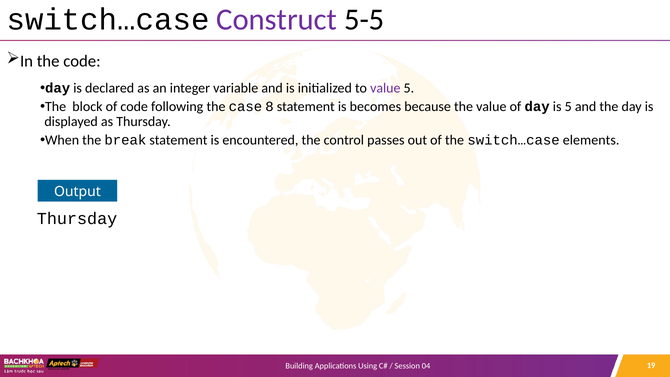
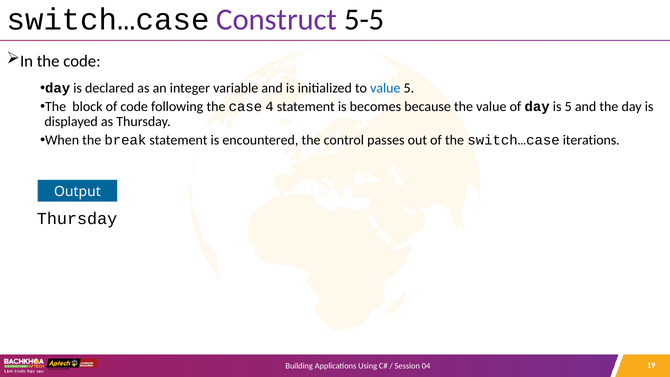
value at (385, 88) colour: purple -> blue
8: 8 -> 4
elements: elements -> iterations
